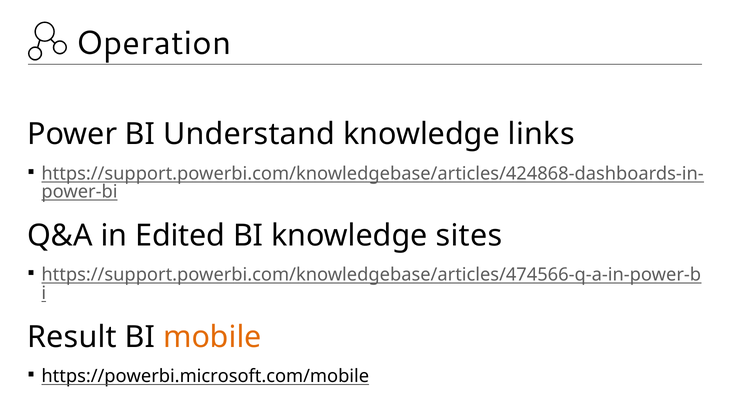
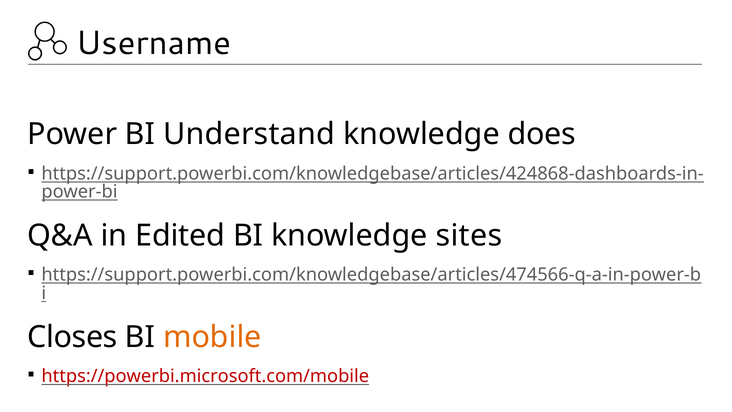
Operation: Operation -> Username
links: links -> does
Result: Result -> Closes
https://powerbi.microsoft.com/mobile colour: black -> red
